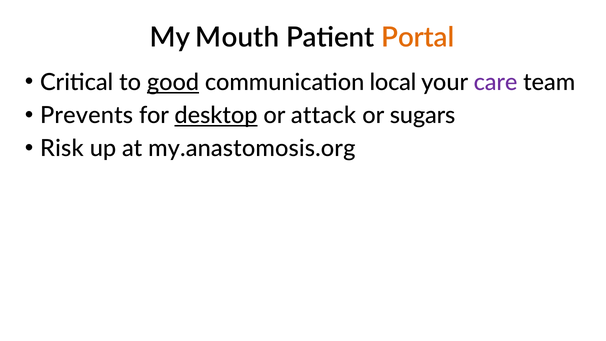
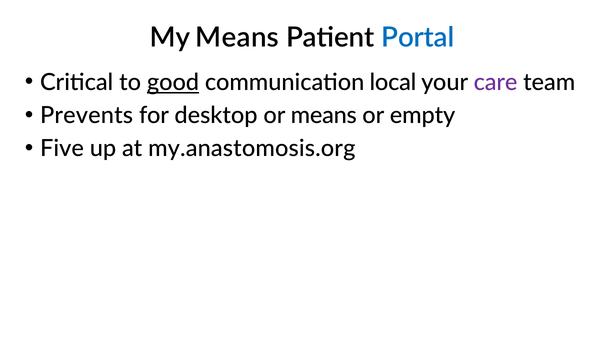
My Mouth: Mouth -> Means
Portal colour: orange -> blue
desktop underline: present -> none
or attack: attack -> means
sugars: sugars -> empty
Risk: Risk -> Five
